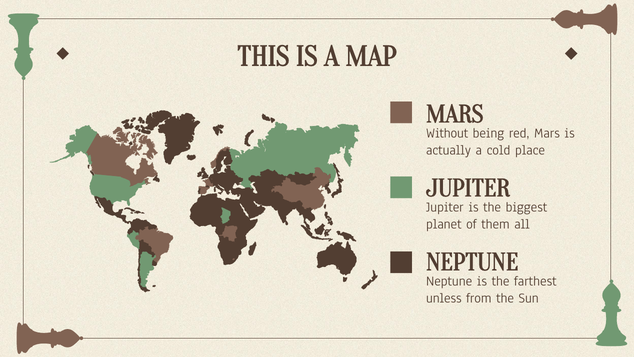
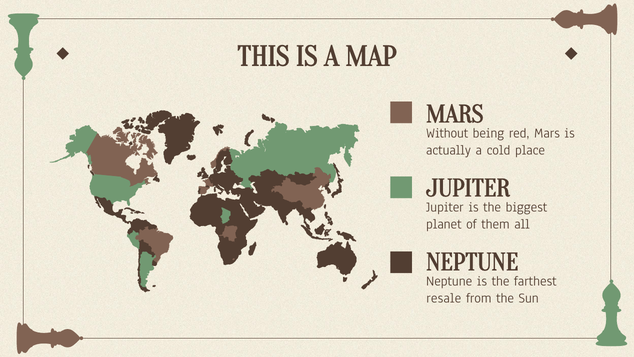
unless: unless -> resale
